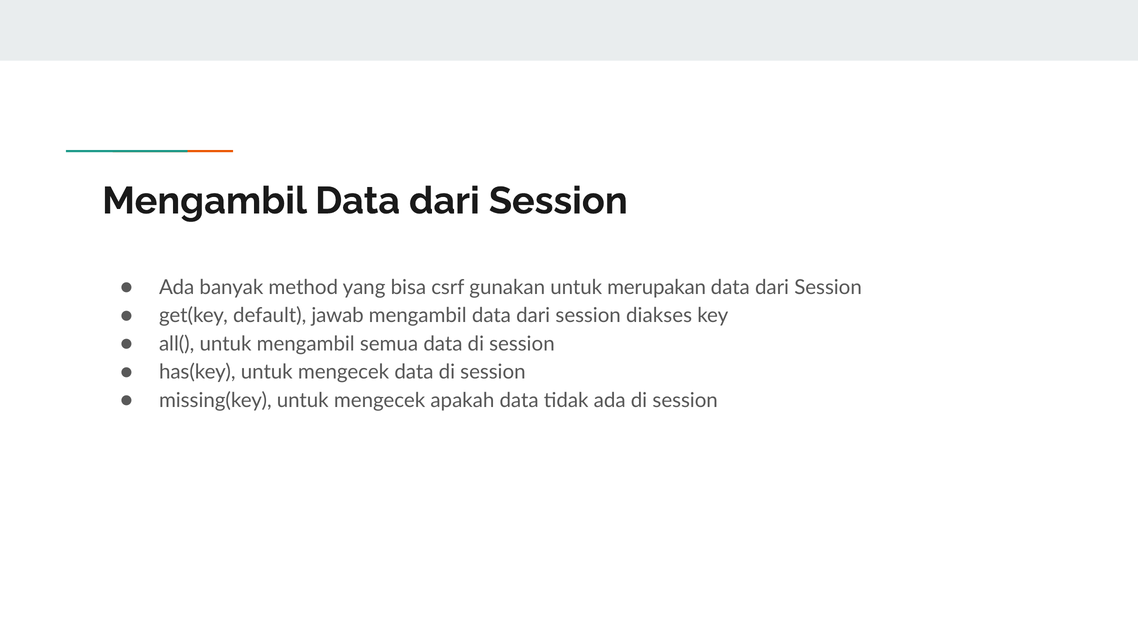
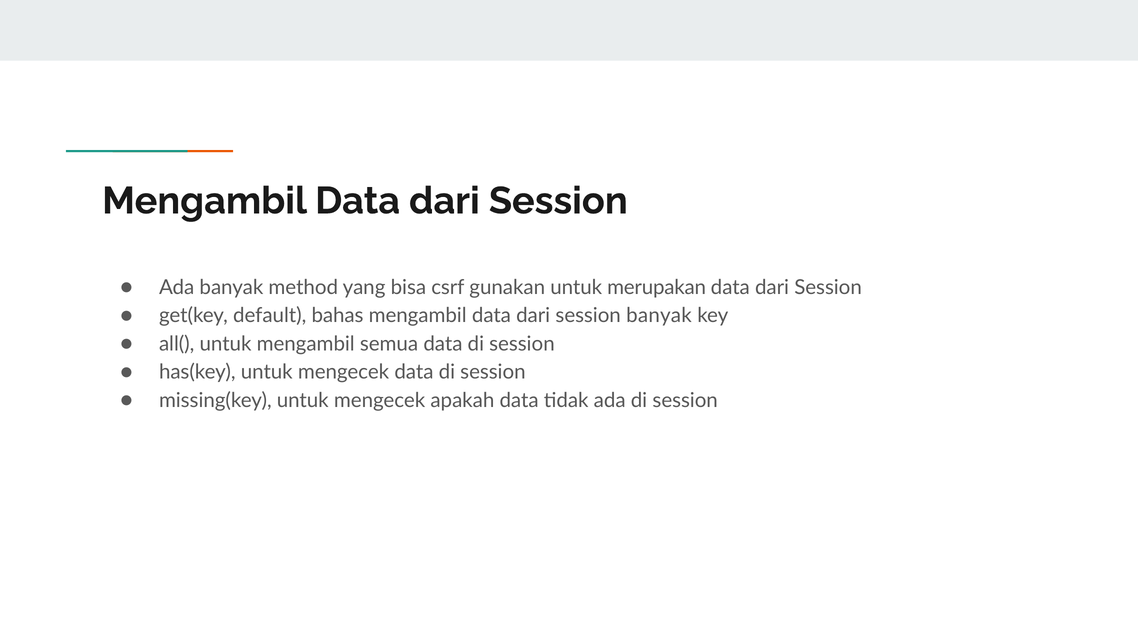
jawab: jawab -> bahas
session diakses: diakses -> banyak
